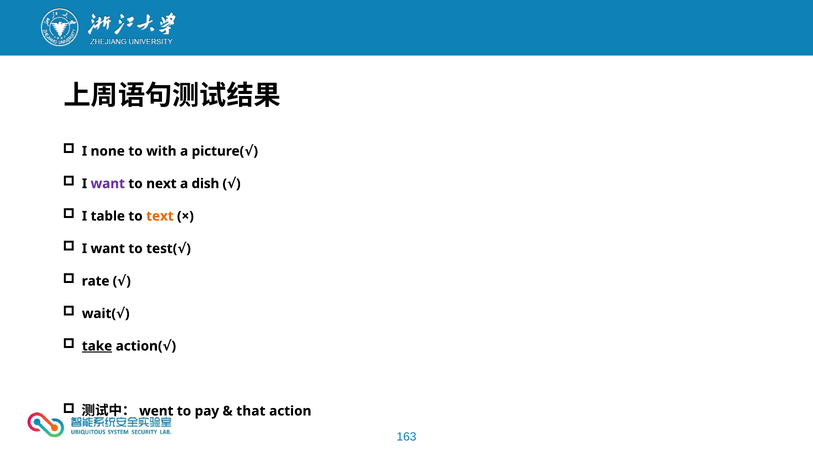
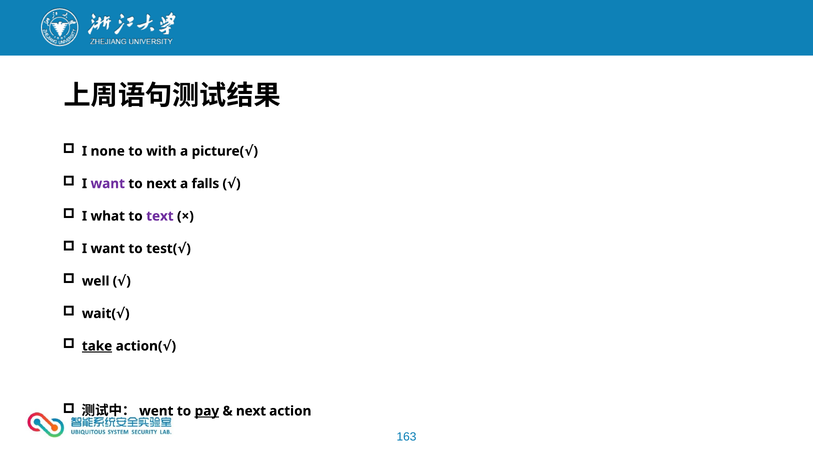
dish: dish -> falls
table: table -> what
text colour: orange -> purple
rate: rate -> well
pay underline: none -> present
that at (251, 411): that -> next
